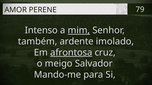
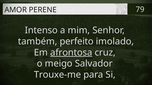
mim underline: present -> none
ardente: ardente -> perfeito
Mando-me: Mando-me -> Trouxe-me
